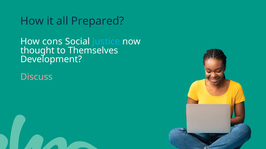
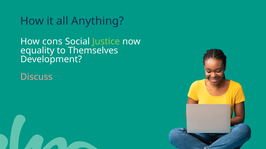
Prepared: Prepared -> Anything
Justice colour: light blue -> light green
thought: thought -> equality
